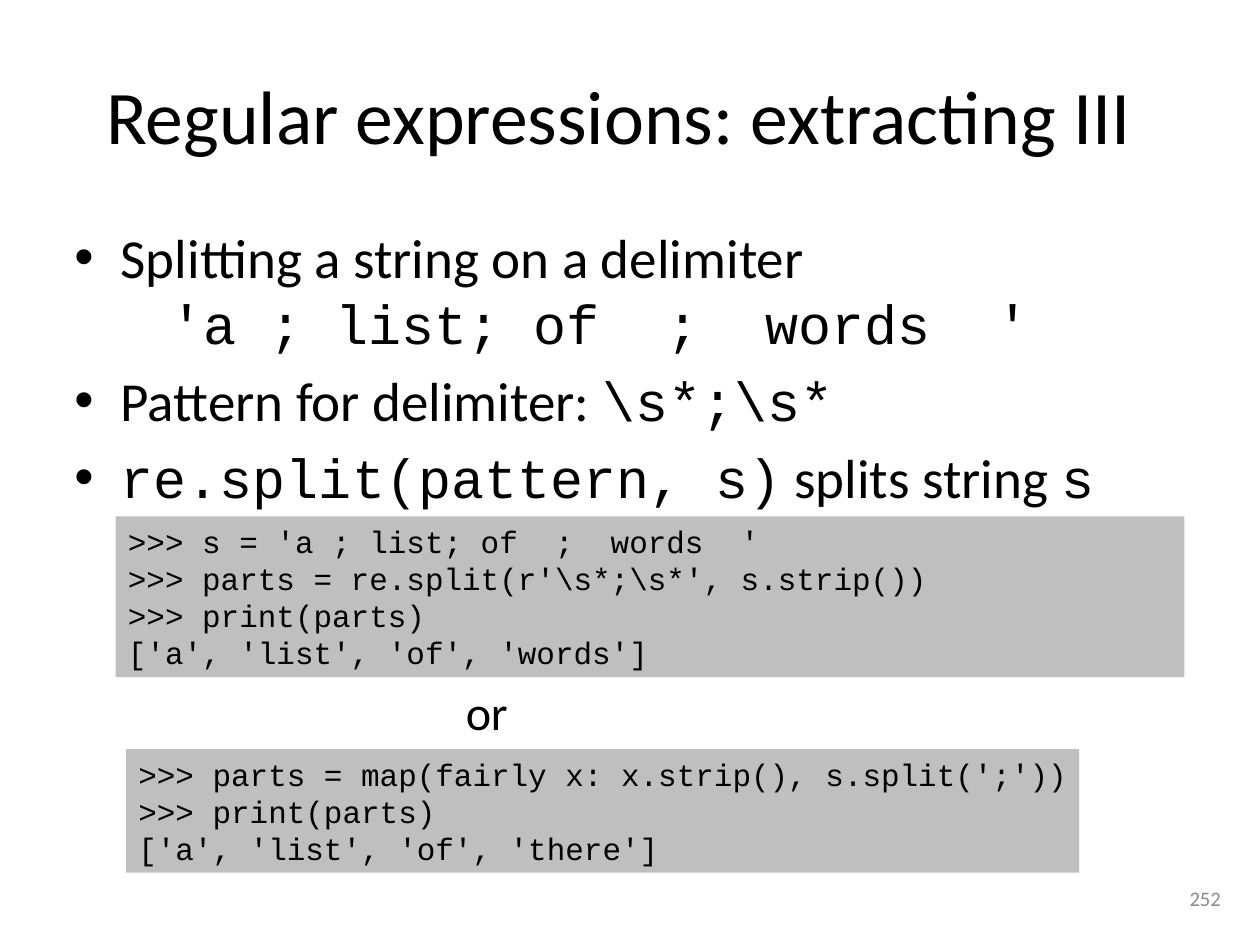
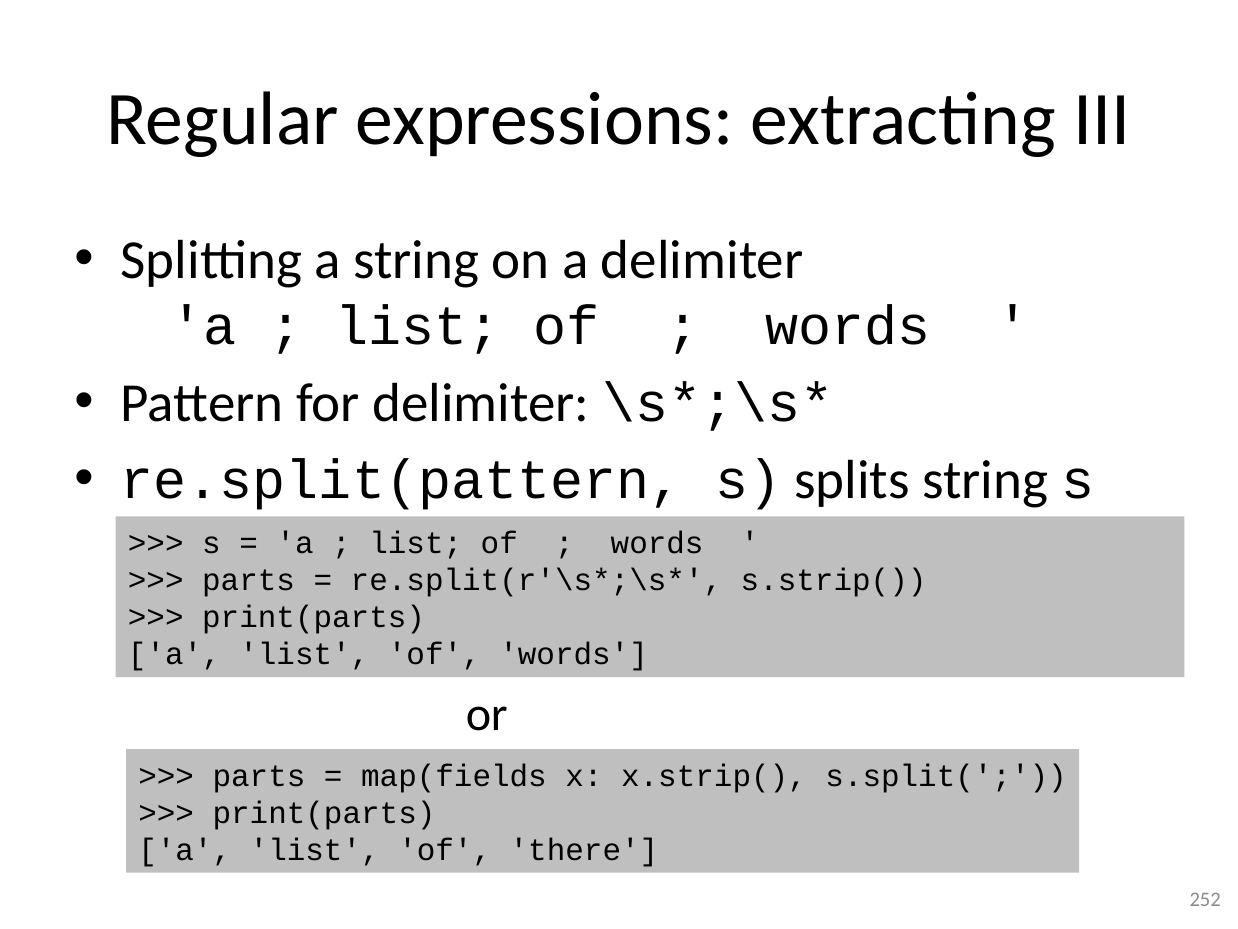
map(fairly: map(fairly -> map(fields
